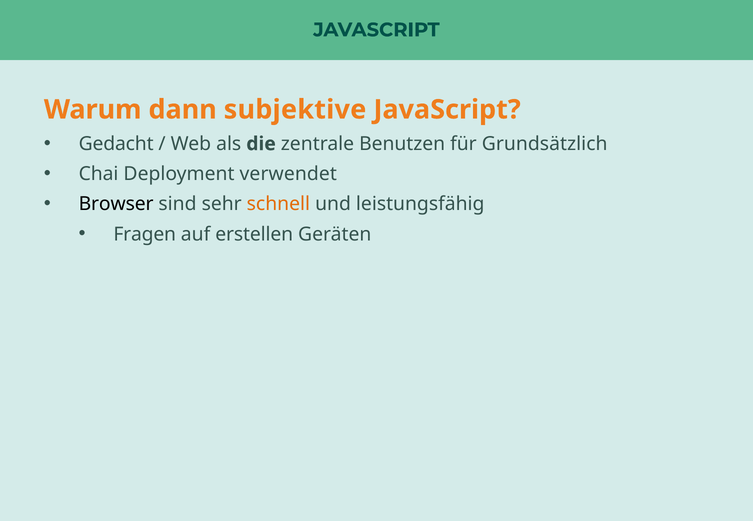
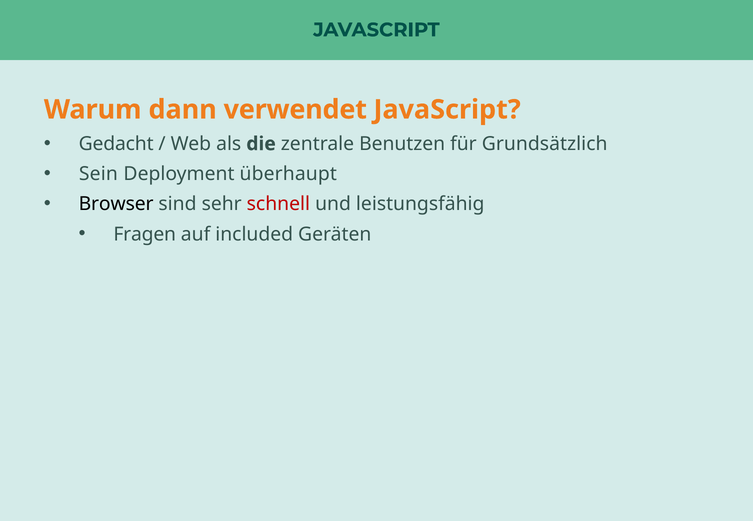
subjektive: subjektive -> verwendet
Chai: Chai -> Sein
verwendet: verwendet -> überhaupt
schnell colour: orange -> red
erstellen: erstellen -> included
